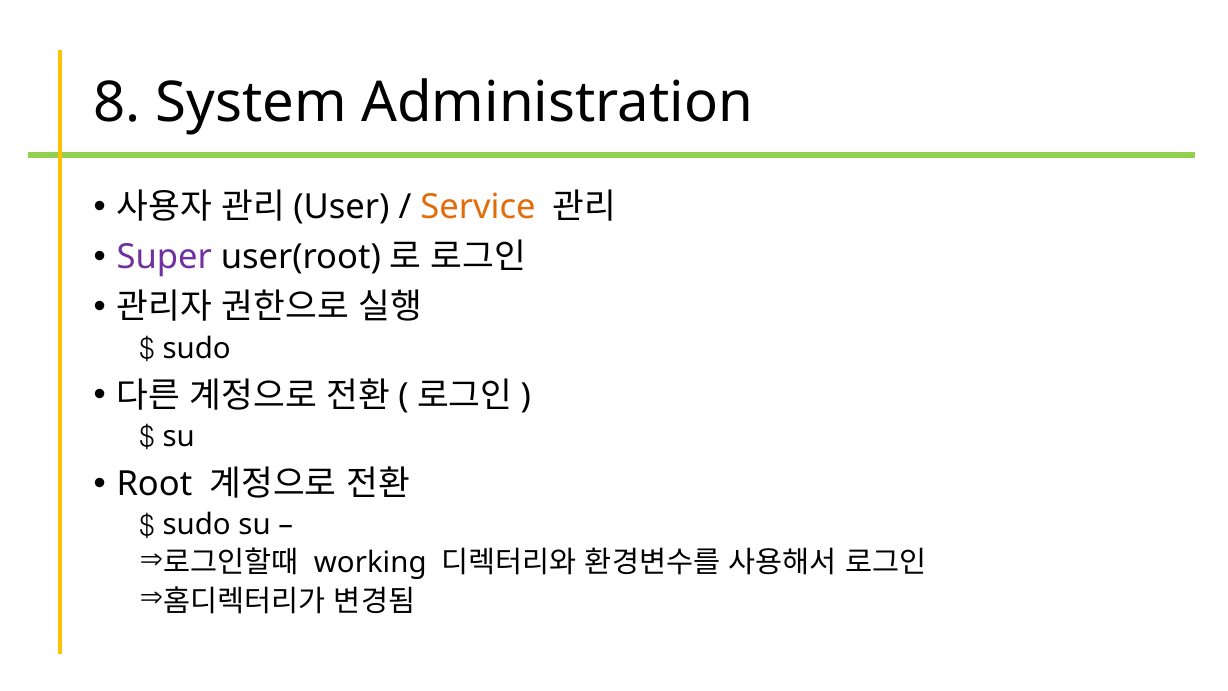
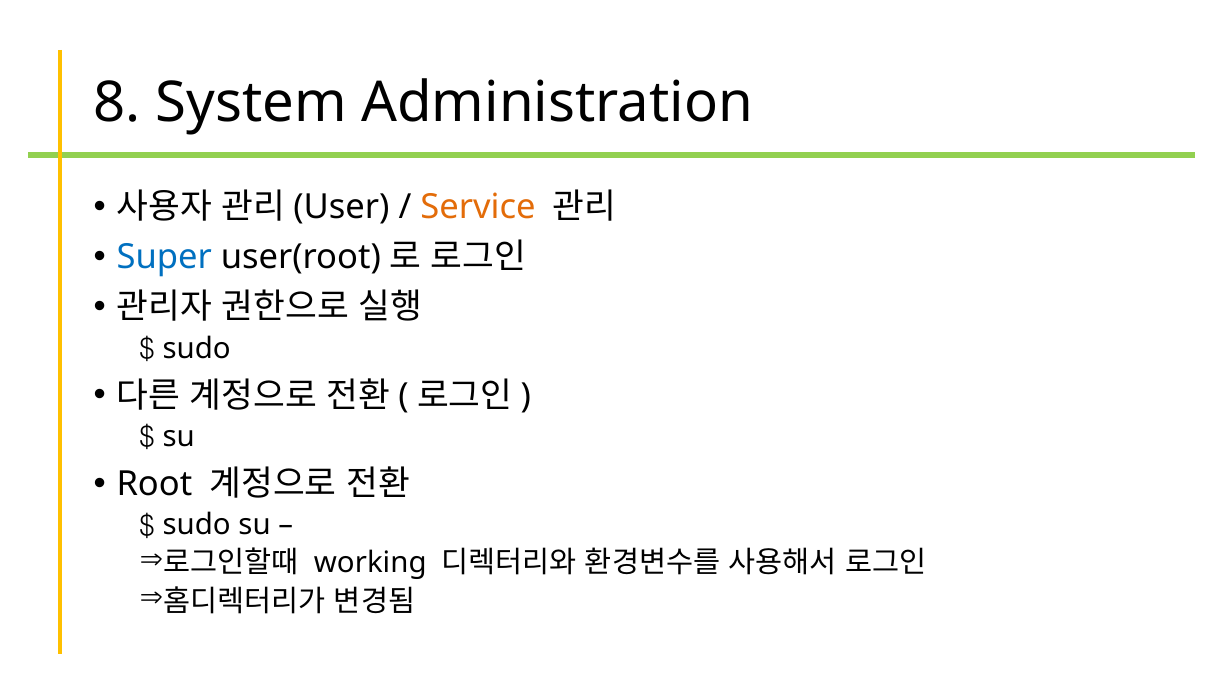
Super colour: purple -> blue
